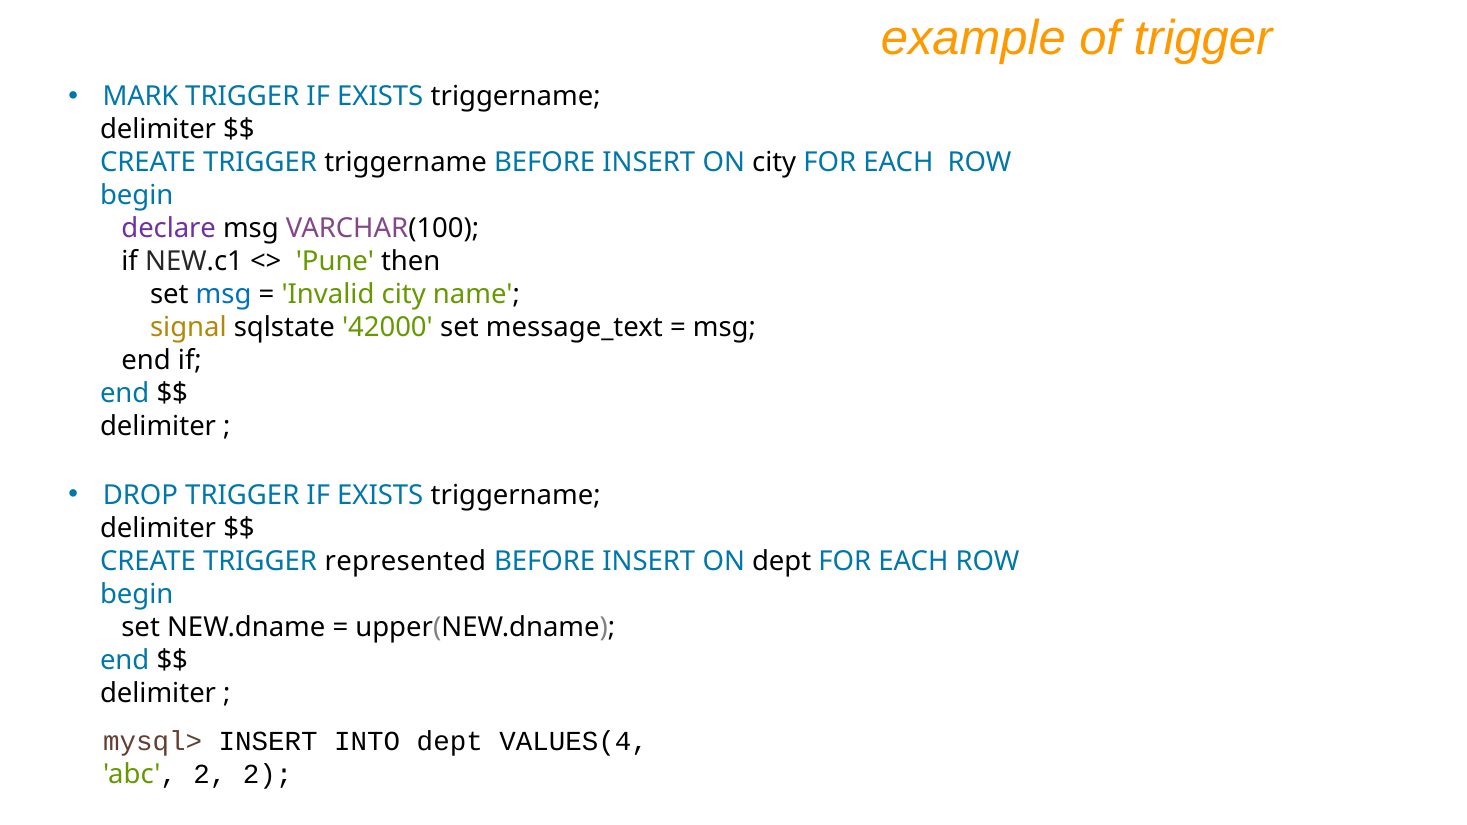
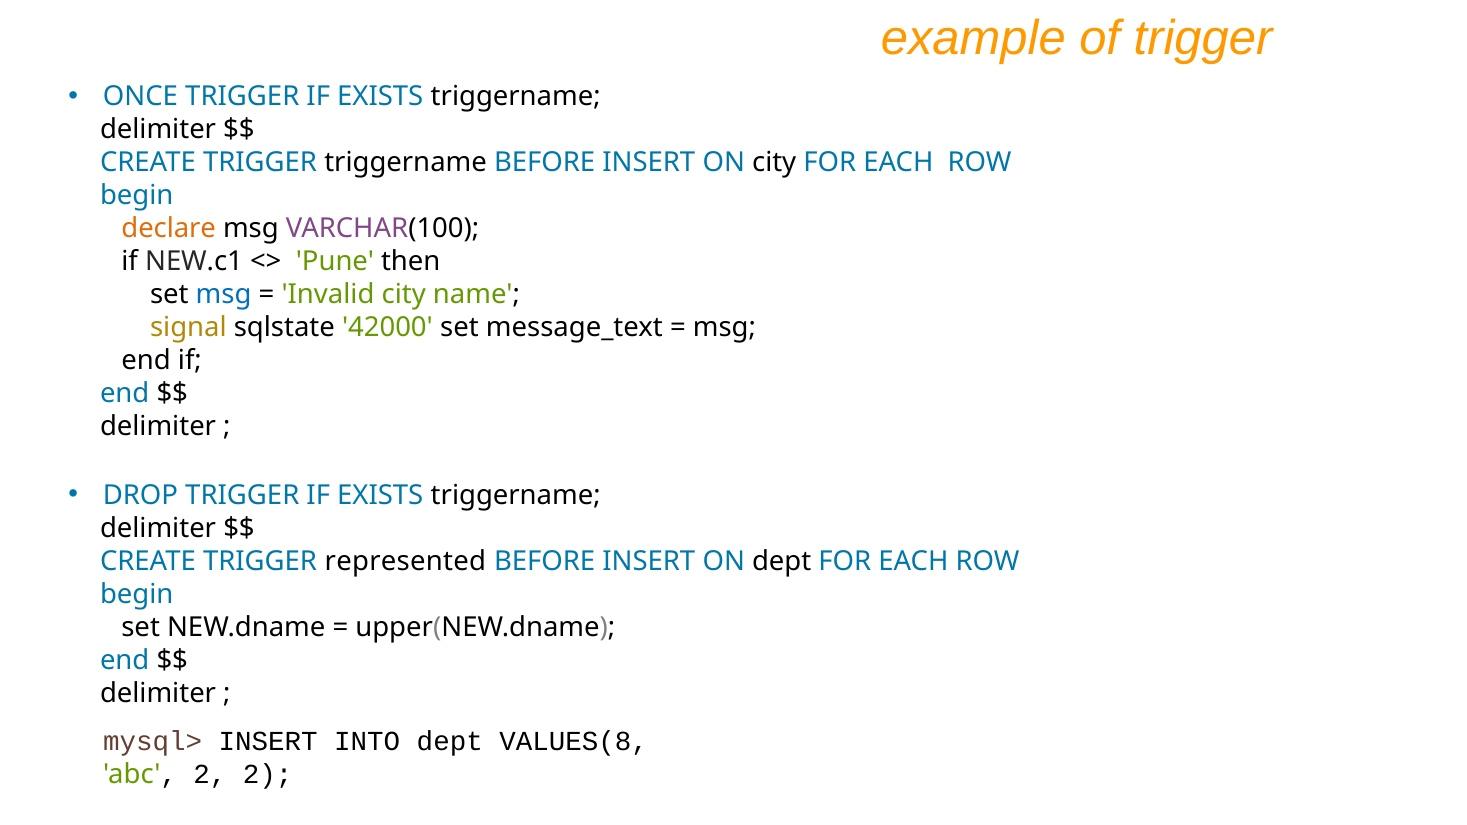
MARK: MARK -> ONCE
declare colour: purple -> orange
VALUES(4: VALUES(4 -> VALUES(8
